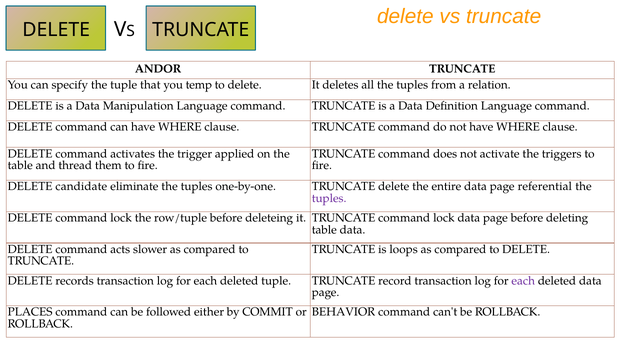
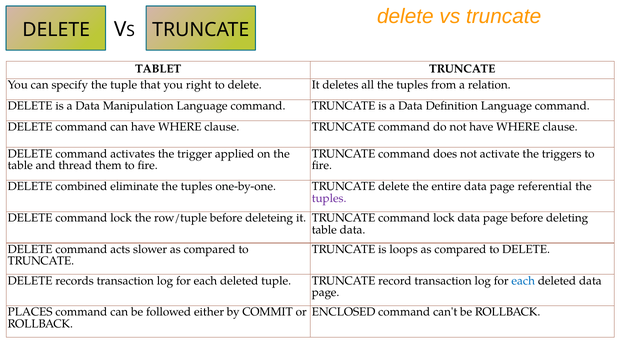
ANDOR: ANDOR -> TABLET
temp: temp -> right
candidate: candidate -> combined
each at (523, 281) colour: purple -> blue
BEHAVIOR: BEHAVIOR -> ENCLOSED
